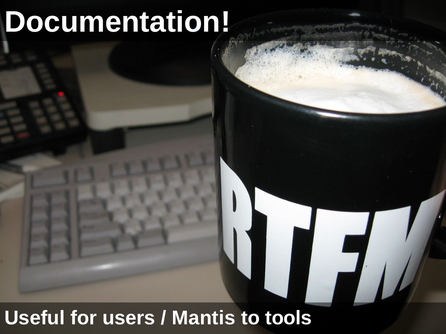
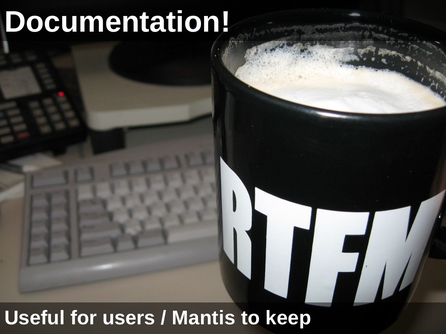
tools: tools -> keep
